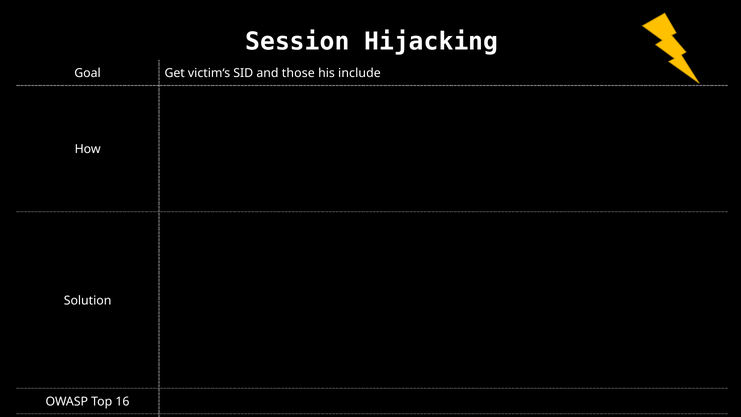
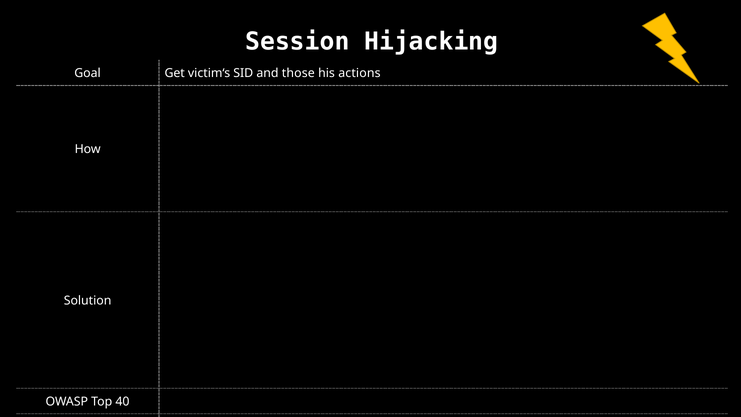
include: include -> actions
16: 16 -> 40
